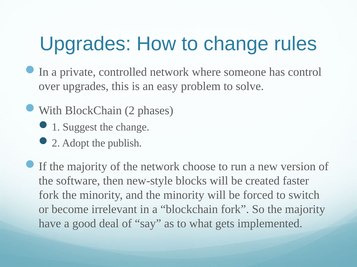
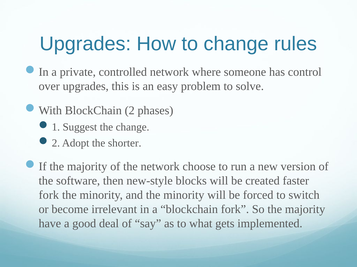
publish: publish -> shorter
